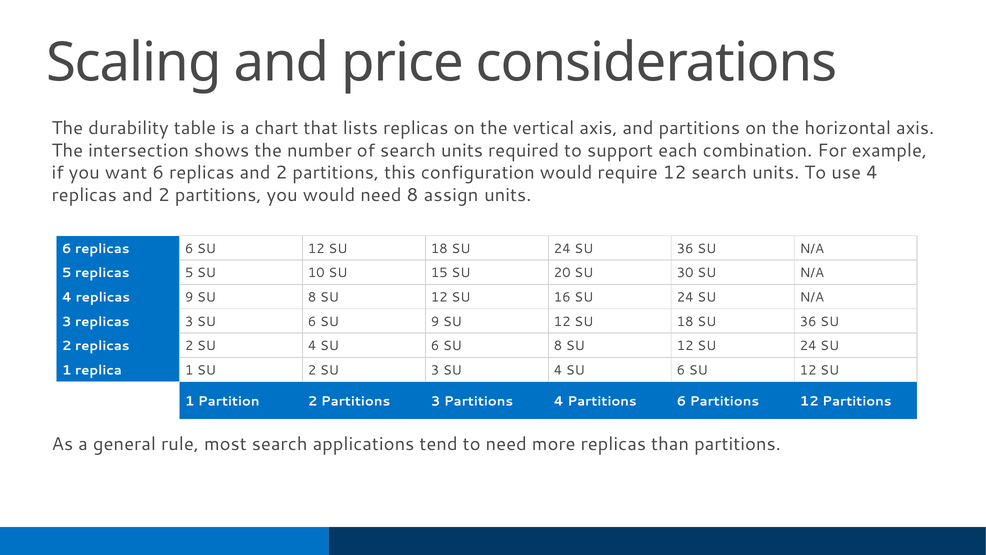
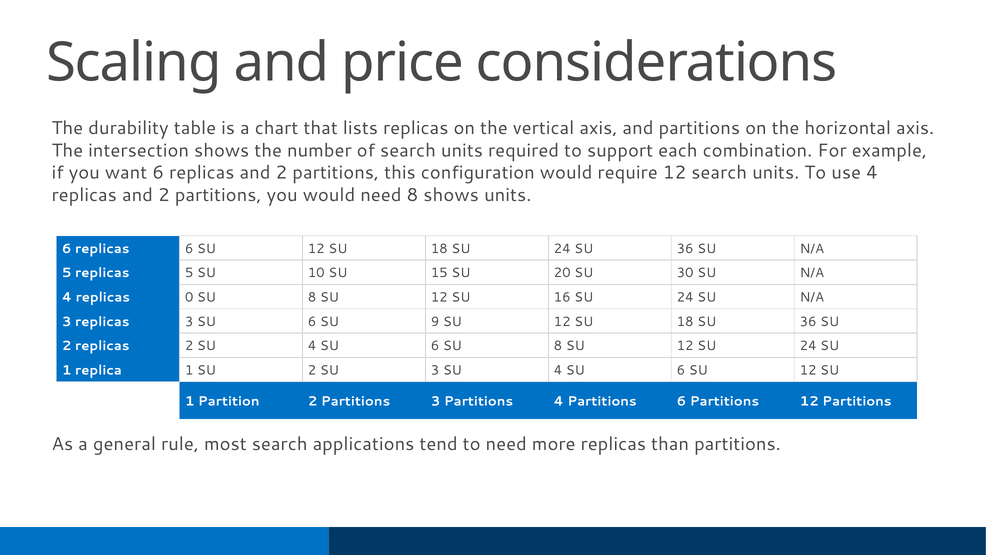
8 assign: assign -> shows
replicas 9: 9 -> 0
